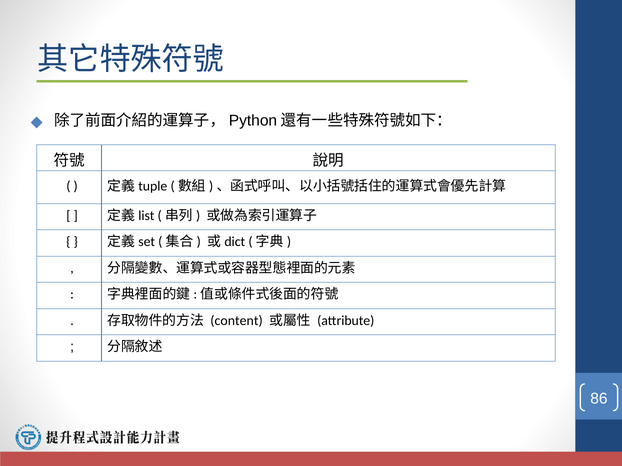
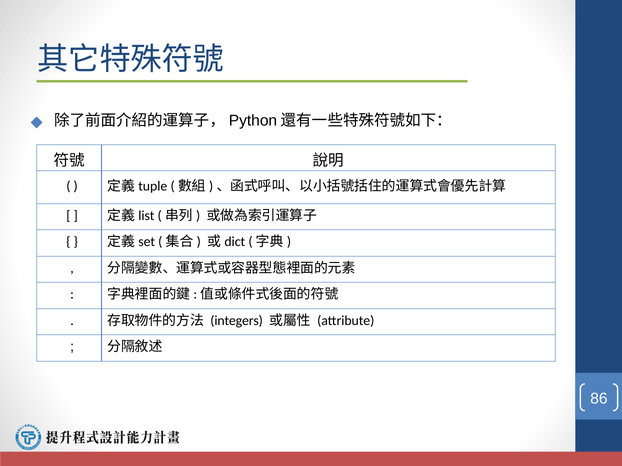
content: content -> integers
